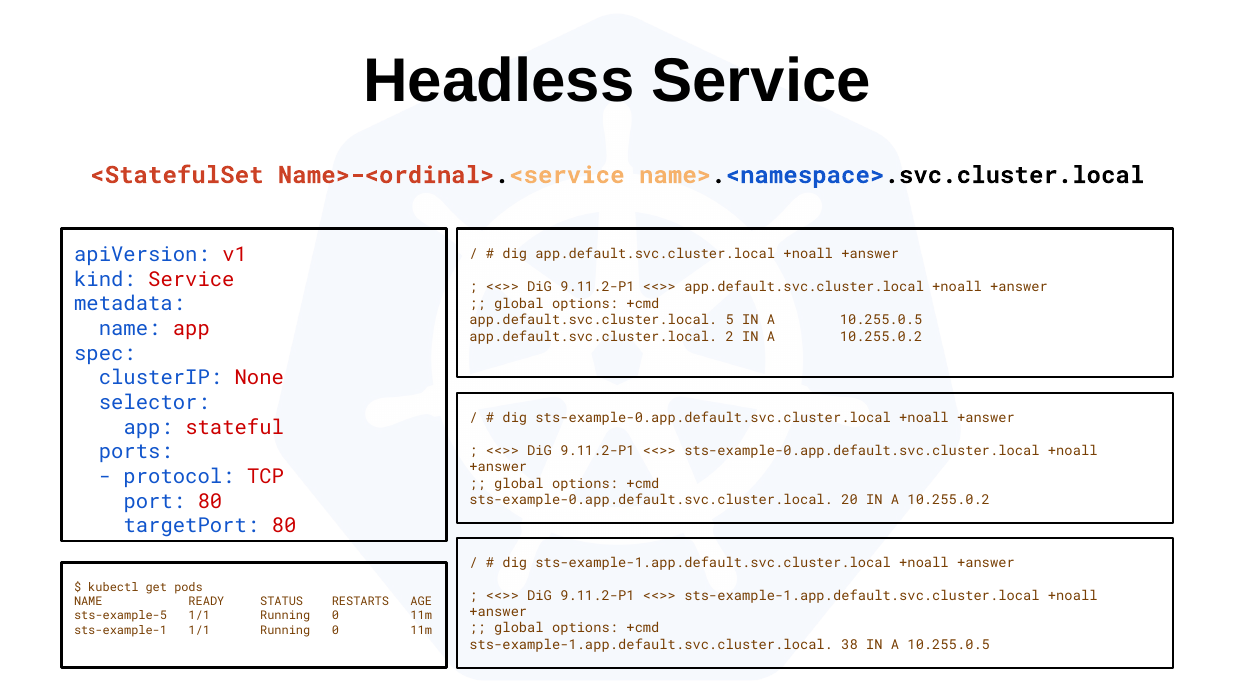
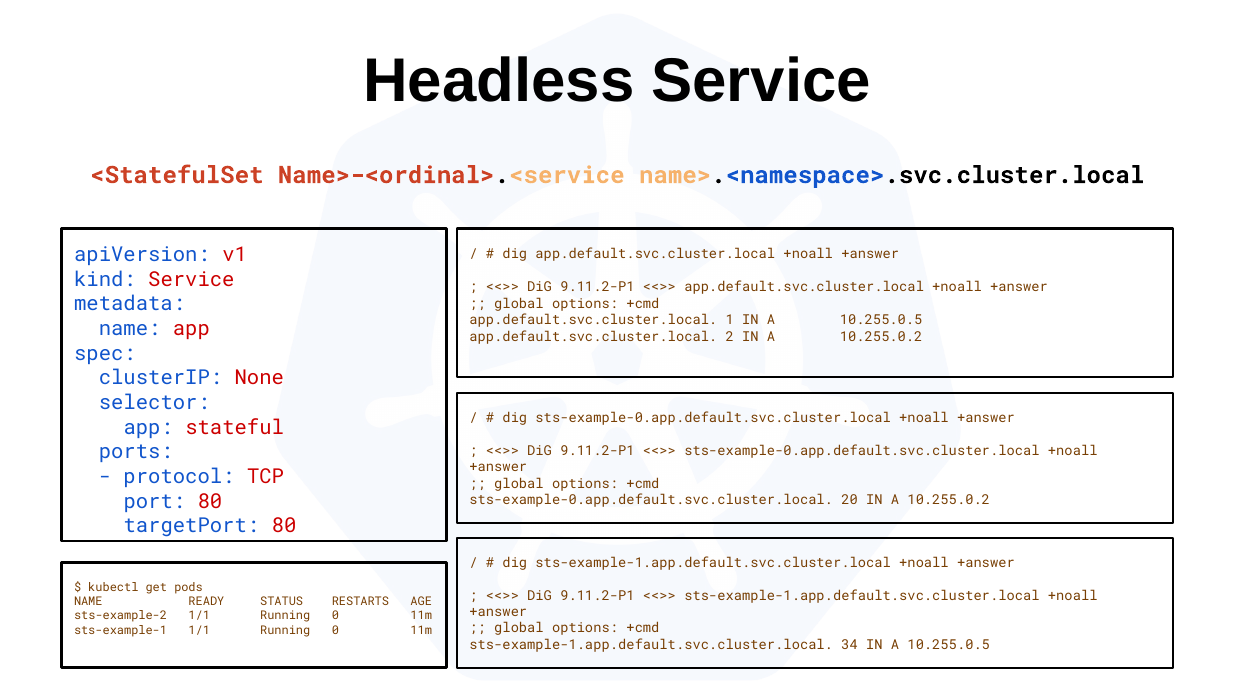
5: 5 -> 1
sts-example-5: sts-example-5 -> sts-example-2
38: 38 -> 34
